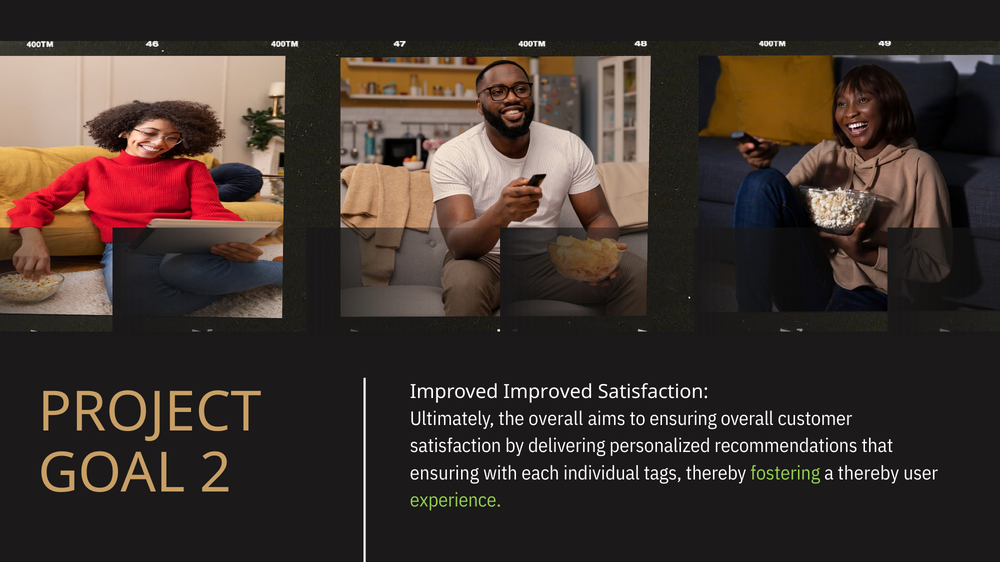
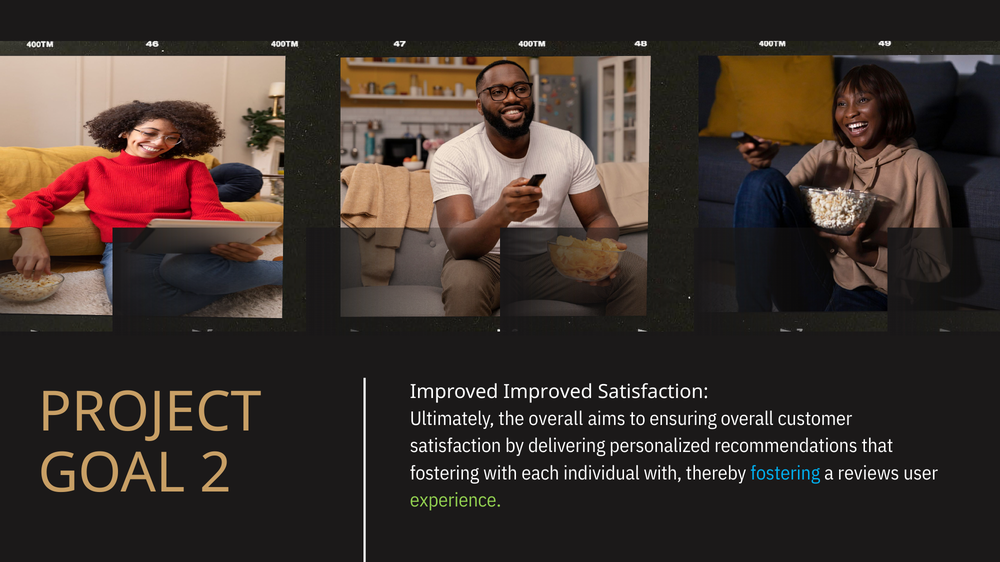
ensuring at (444, 474): ensuring -> fostering
individual tags: tags -> with
fostering at (785, 474) colour: light green -> light blue
a thereby: thereby -> reviews
